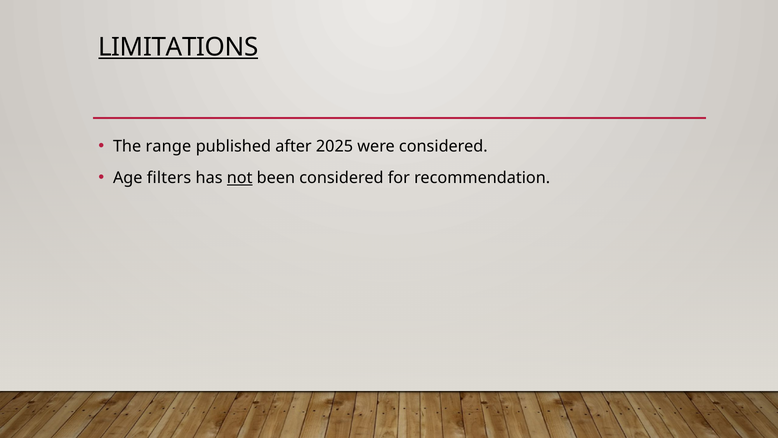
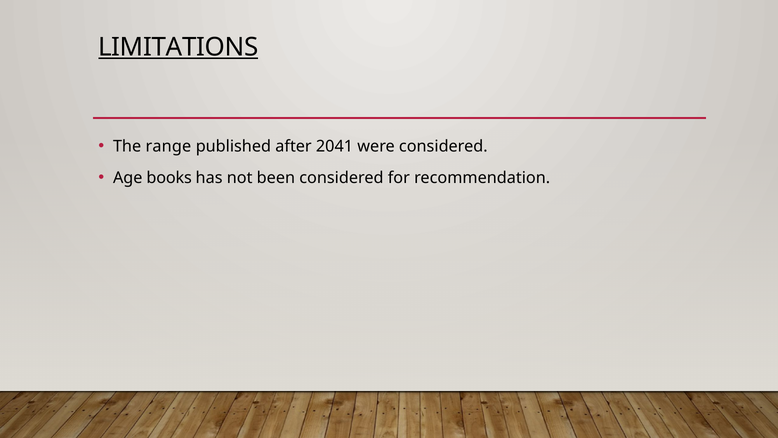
2025: 2025 -> 2041
filters: filters -> books
not underline: present -> none
